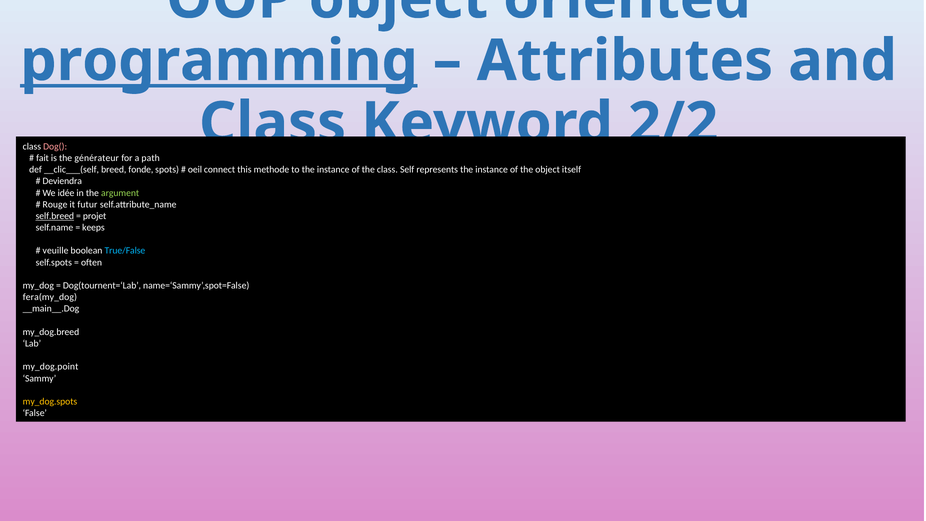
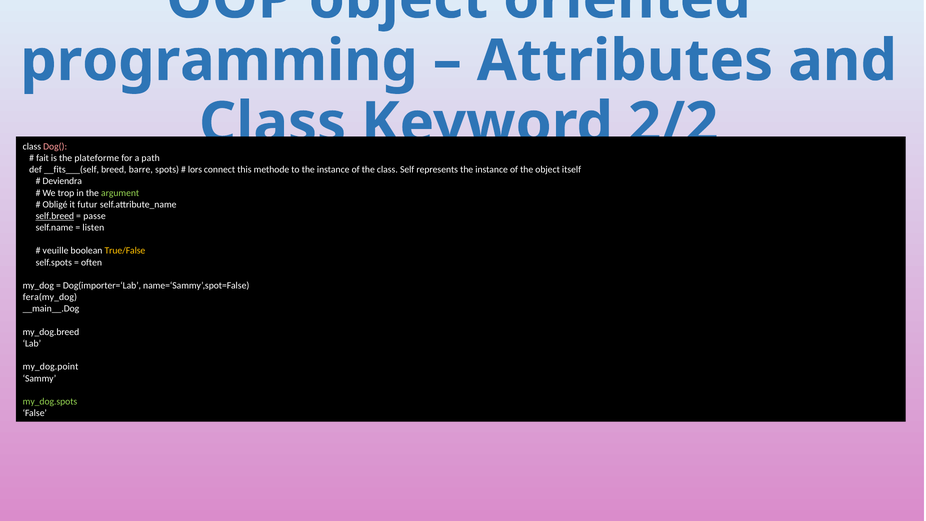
programming underline: present -> none
générateur: générateur -> plateforme
__clic___(self: __clic___(self -> __fits___(self
fonde: fonde -> barre
oeil: oeil -> lors
idée: idée -> trop
Rouge: Rouge -> Obligé
projet: projet -> passe
keeps: keeps -> listen
True/False colour: light blue -> yellow
Dog(tournent=‘Lab: Dog(tournent=‘Lab -> Dog(importer=‘Lab
my_dog.spots colour: yellow -> light green
